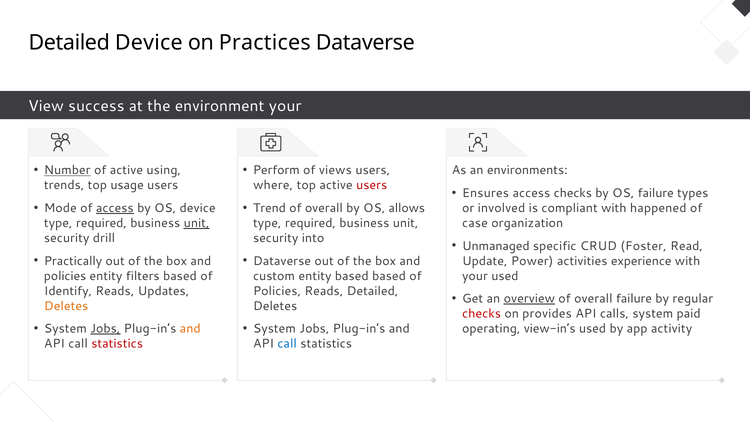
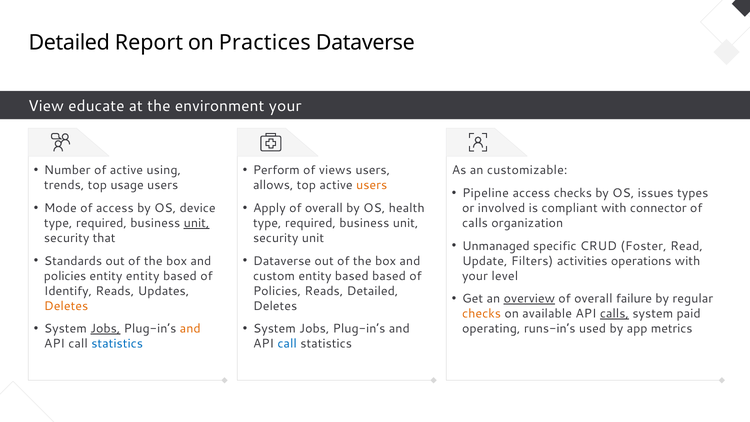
Detailed Device: Device -> Report
success: success -> educate
Number underline: present -> none
environments: environments -> customizable
where: where -> allows
users at (372, 185) colour: red -> orange
Ensures: Ensures -> Pipeline
OS failure: failure -> issues
access at (115, 208) underline: present -> none
Trend: Trend -> Apply
allows: allows -> health
happened: happened -> connector
case at (475, 223): case -> calls
drill: drill -> that
security into: into -> unit
Practically: Practically -> Standards
Power: Power -> Filters
experience: experience -> operations
entity filters: filters -> entity
your used: used -> level
checks at (482, 314) colour: red -> orange
provides: provides -> available
calls at (614, 314) underline: none -> present
view-in’s: view-in’s -> runs-in’s
activity: activity -> metrics
statistics at (117, 344) colour: red -> blue
